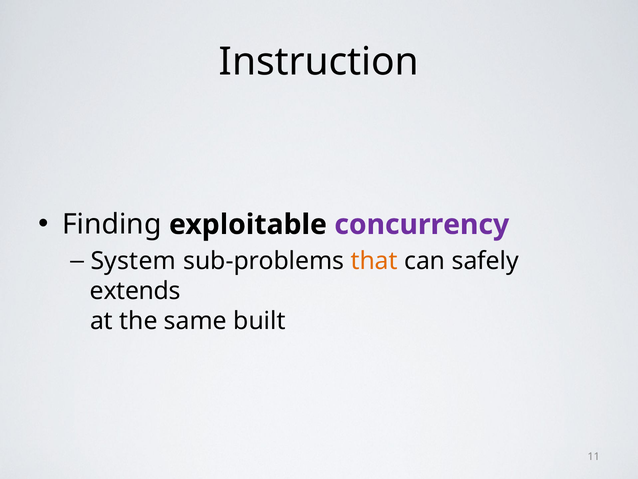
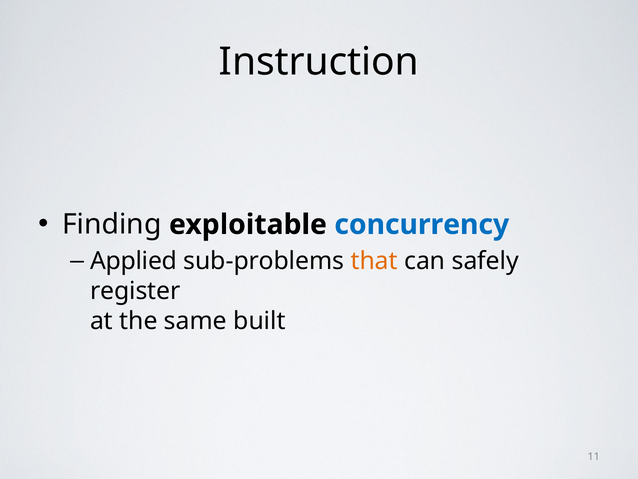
concurrency colour: purple -> blue
System: System -> Applied
extends: extends -> register
